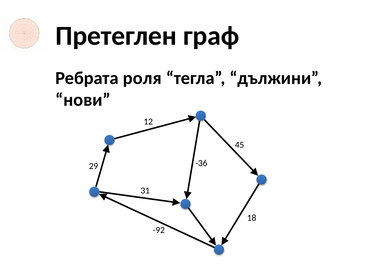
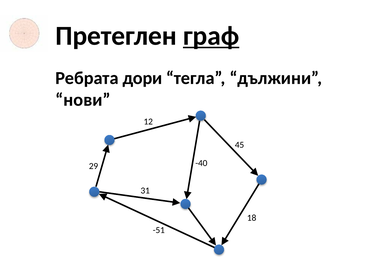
граф underline: none -> present
роля: роля -> дори
-36: -36 -> -40
-92: -92 -> -51
